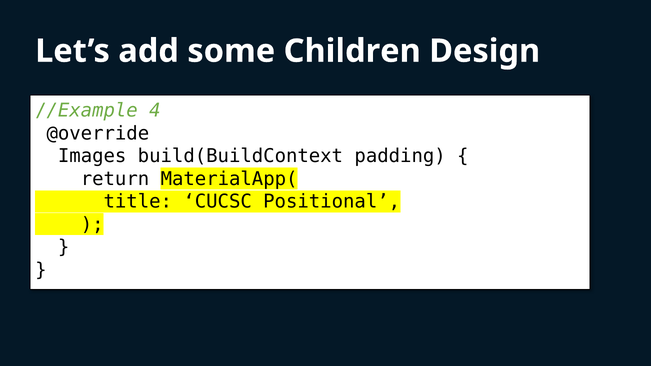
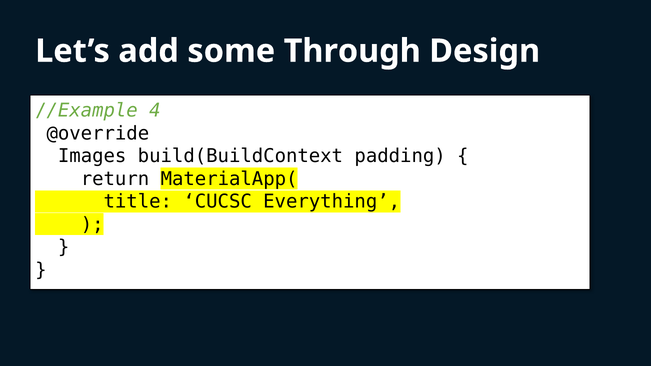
Children: Children -> Through
Positional: Positional -> Everything
